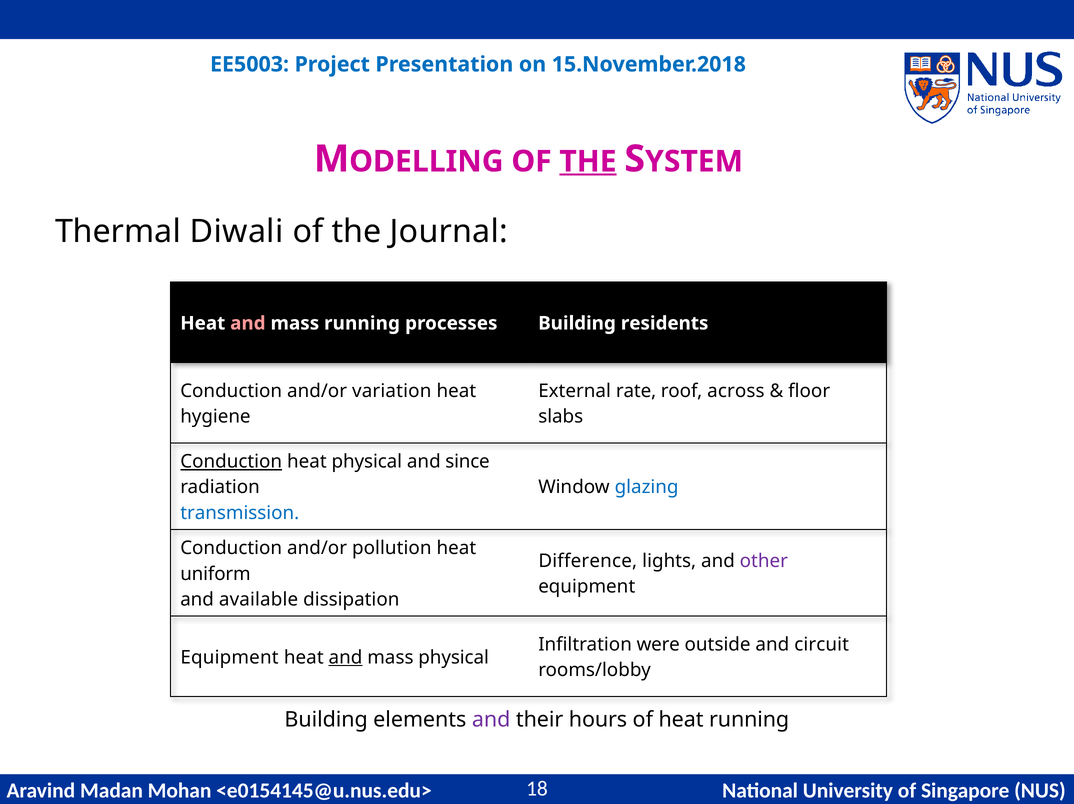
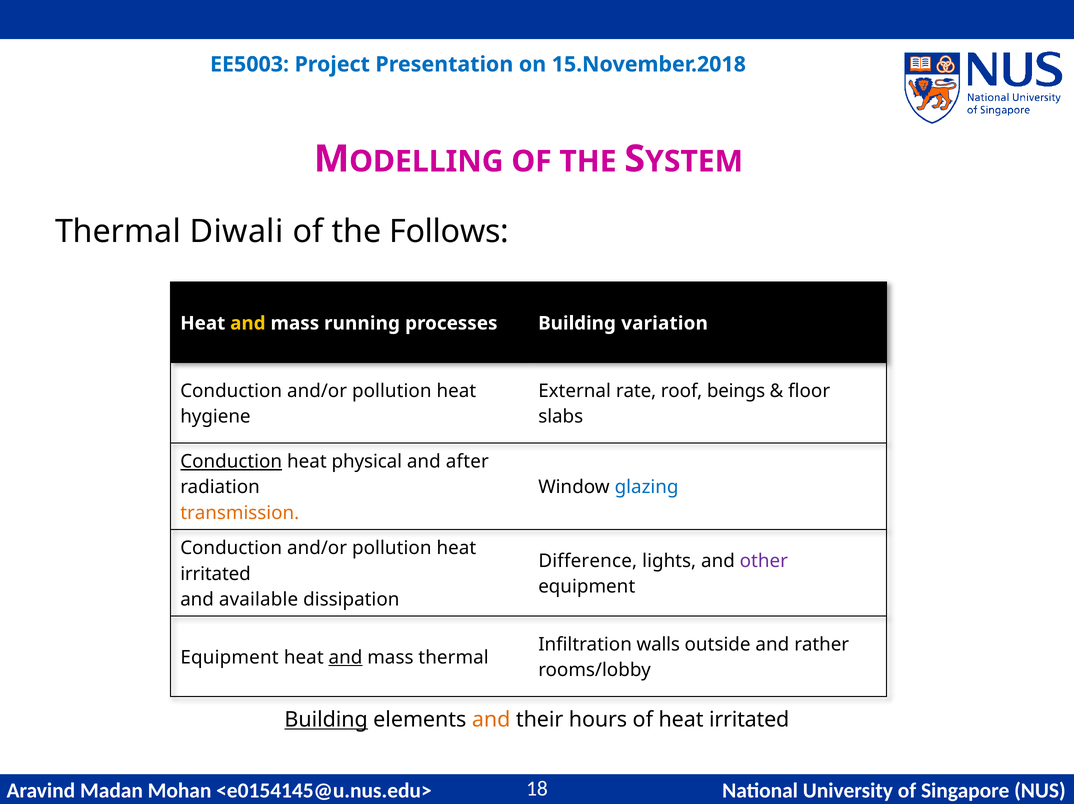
THE at (588, 161) underline: present -> none
Journal: Journal -> Follows
and at (248, 323) colour: pink -> yellow
residents: residents -> variation
variation at (392, 391): variation -> pollution
across: across -> beings
since: since -> after
transmission colour: blue -> orange
uniform at (215, 574): uniform -> irritated
were: were -> walls
circuit: circuit -> rather
mass physical: physical -> thermal
Building at (326, 720) underline: none -> present
and at (491, 720) colour: purple -> orange
of heat running: running -> irritated
